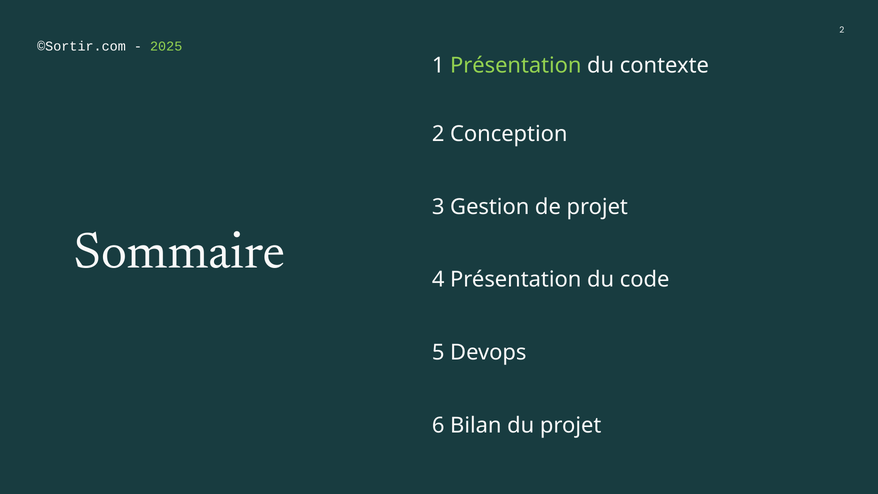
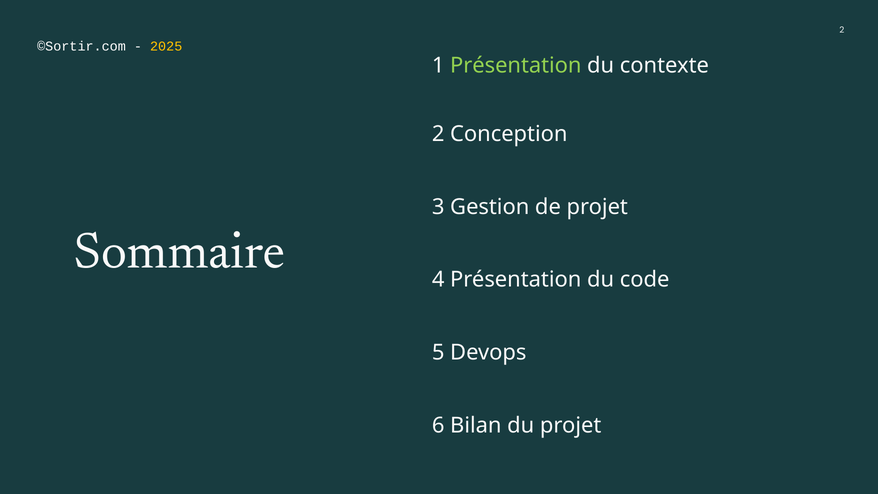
2025 colour: light green -> yellow
